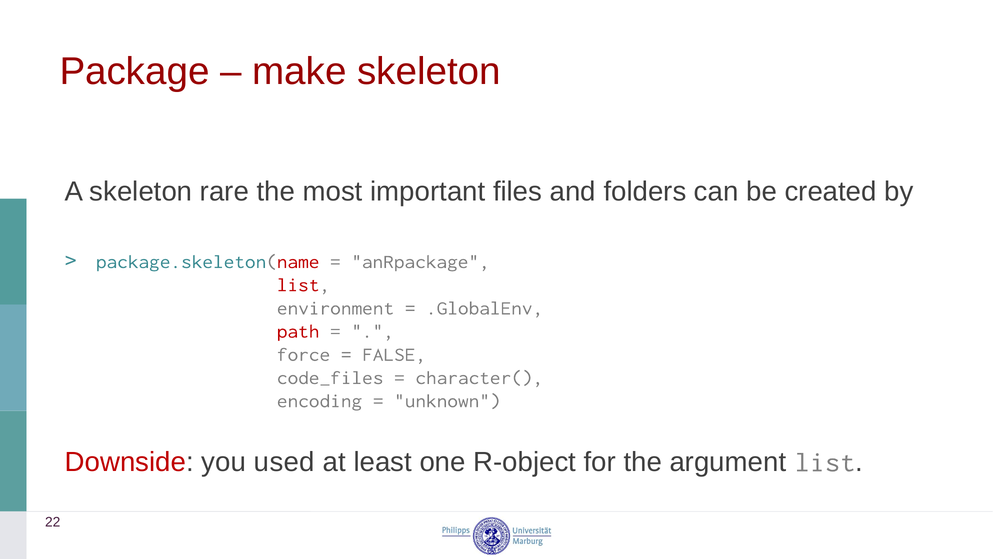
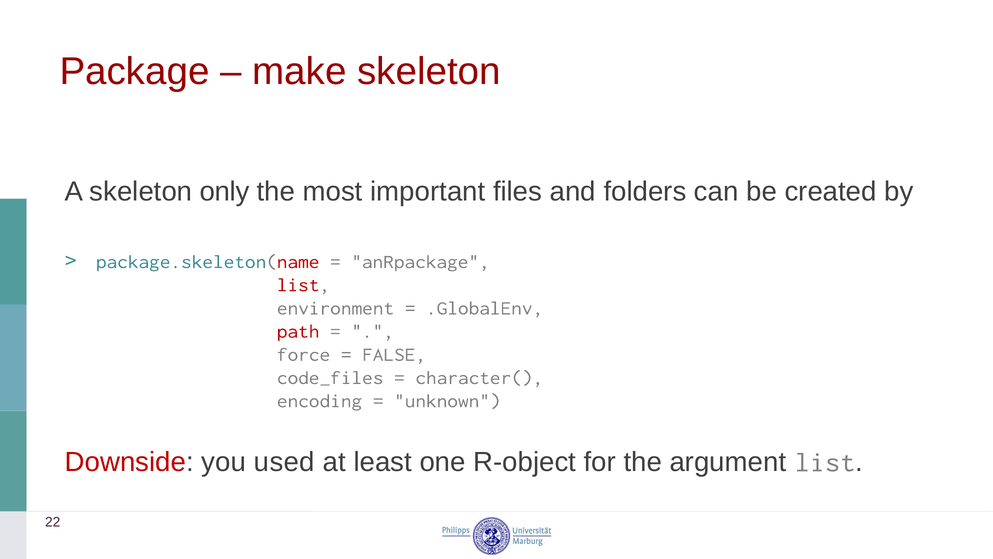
rare: rare -> only
